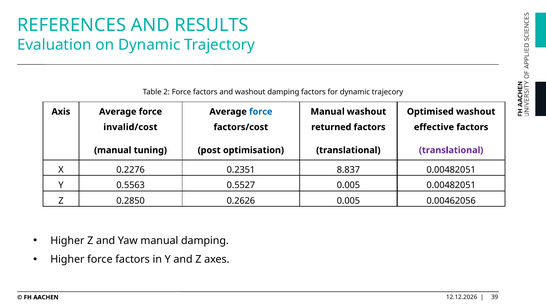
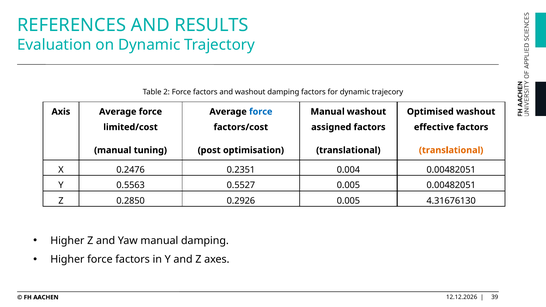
invalid/cost: invalid/cost -> limited/cost
returned: returned -> assigned
translational at (451, 150) colour: purple -> orange
0.2276: 0.2276 -> 0.2476
8.837: 8.837 -> 0.004
0.2626: 0.2626 -> 0.2926
0.00462056: 0.00462056 -> 4.31676130
